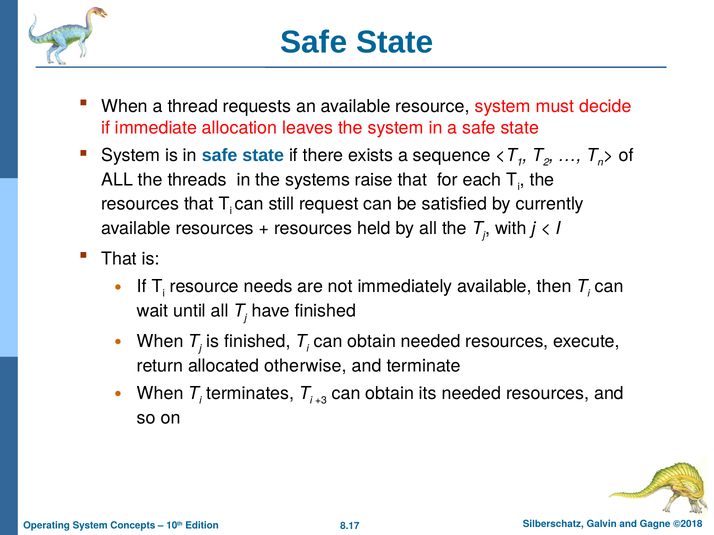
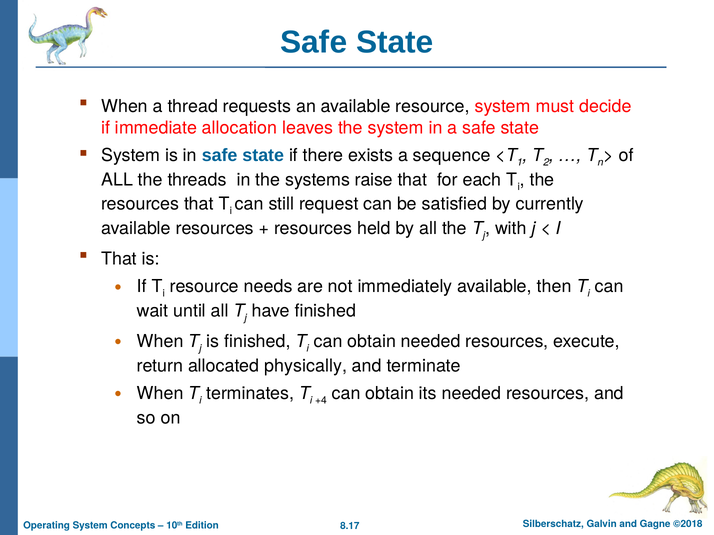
otherwise: otherwise -> physically
+3: +3 -> +4
